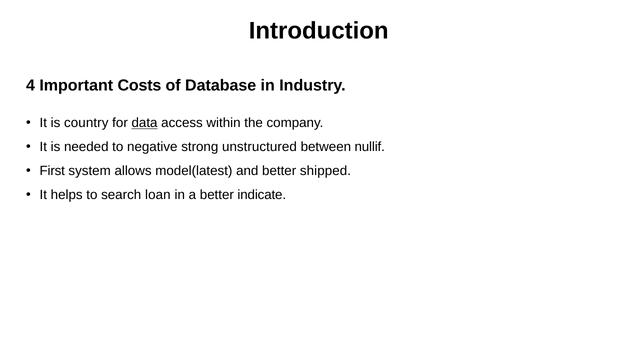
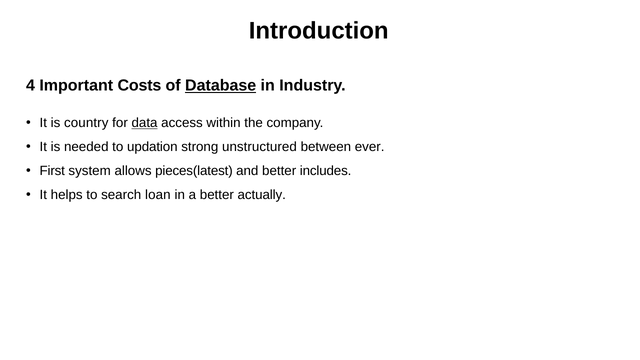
Database underline: none -> present
negative: negative -> updation
nullif: nullif -> ever
model(latest: model(latest -> pieces(latest
shipped: shipped -> includes
indicate: indicate -> actually
